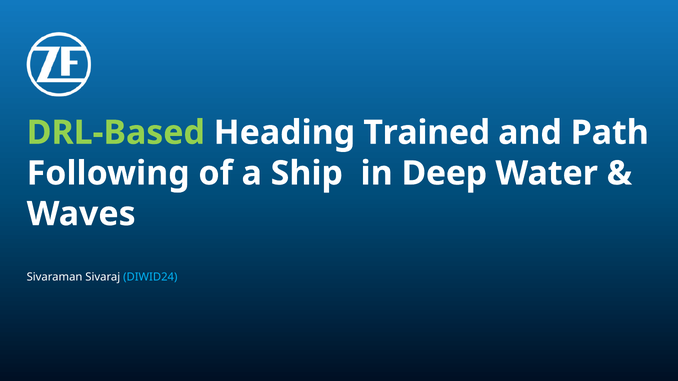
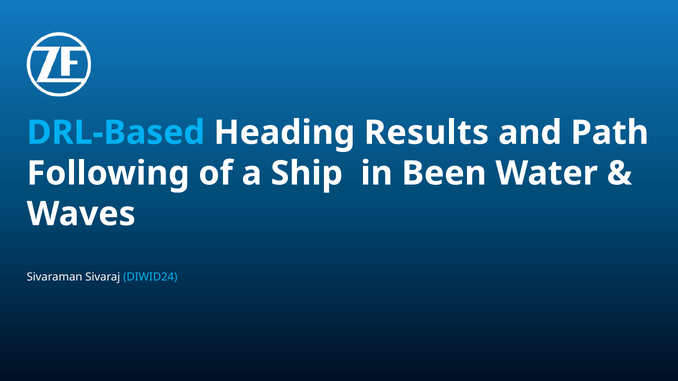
DRL-Based colour: light green -> light blue
Trained: Trained -> Results
Deep: Deep -> Been
